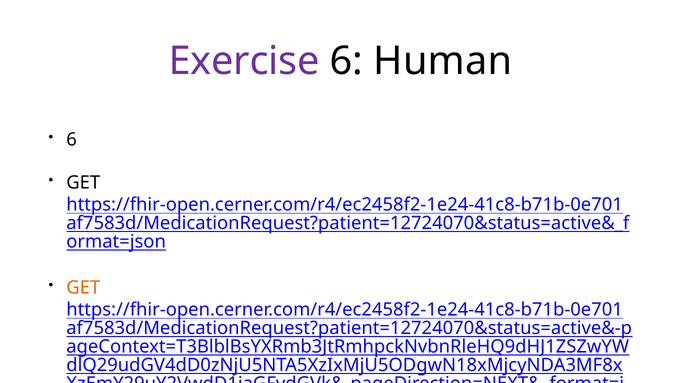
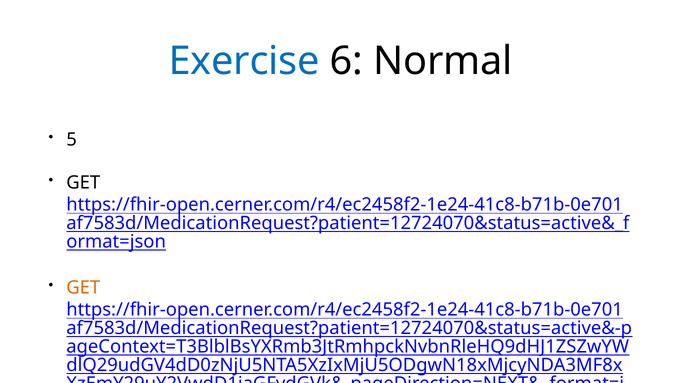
Exercise colour: purple -> blue
Human: Human -> Normal
6 at (72, 140): 6 -> 5
